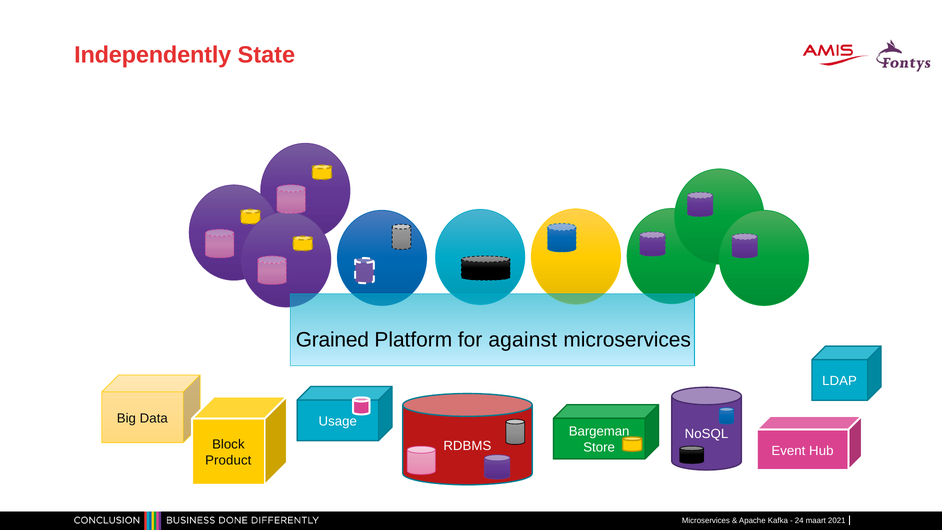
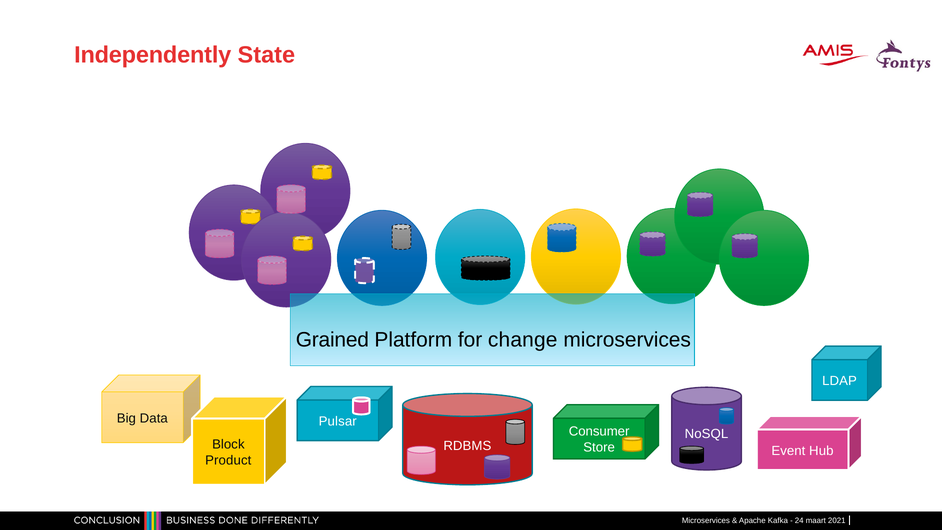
against: against -> change
Usage: Usage -> Pulsar
Bargeman: Bargeman -> Consumer
